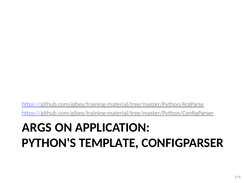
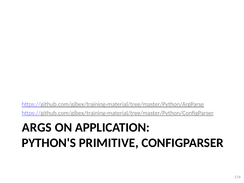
TEMPLATE: TEMPLATE -> PRIMITIVE
